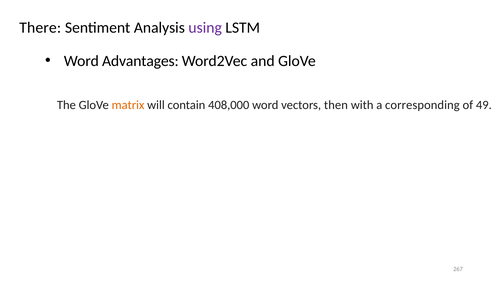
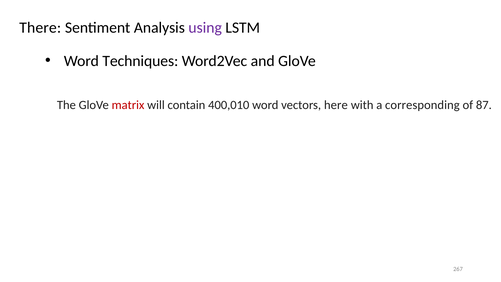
Advantages: Advantages -> Techniques
matrix colour: orange -> red
408,000: 408,000 -> 400,010
then: then -> here
49: 49 -> 87
